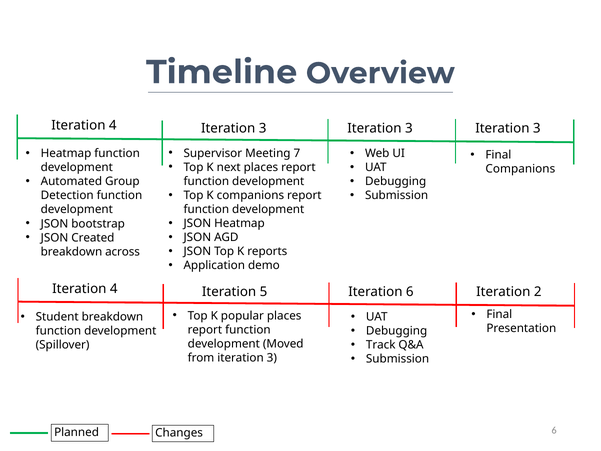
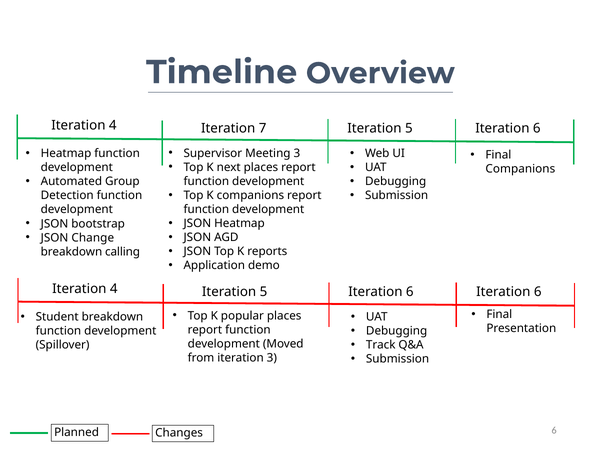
4 Iteration 3: 3 -> 7
3 at (409, 128): 3 -> 5
3 at (537, 128): 3 -> 6
Meeting 7: 7 -> 3
Created: Created -> Change
across: across -> calling
2 at (538, 292): 2 -> 6
